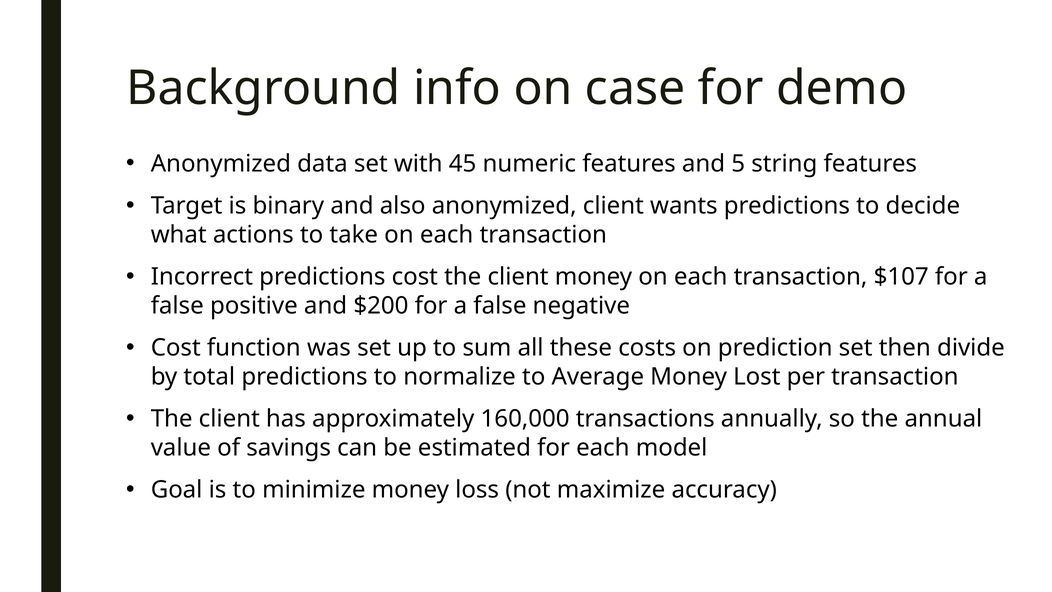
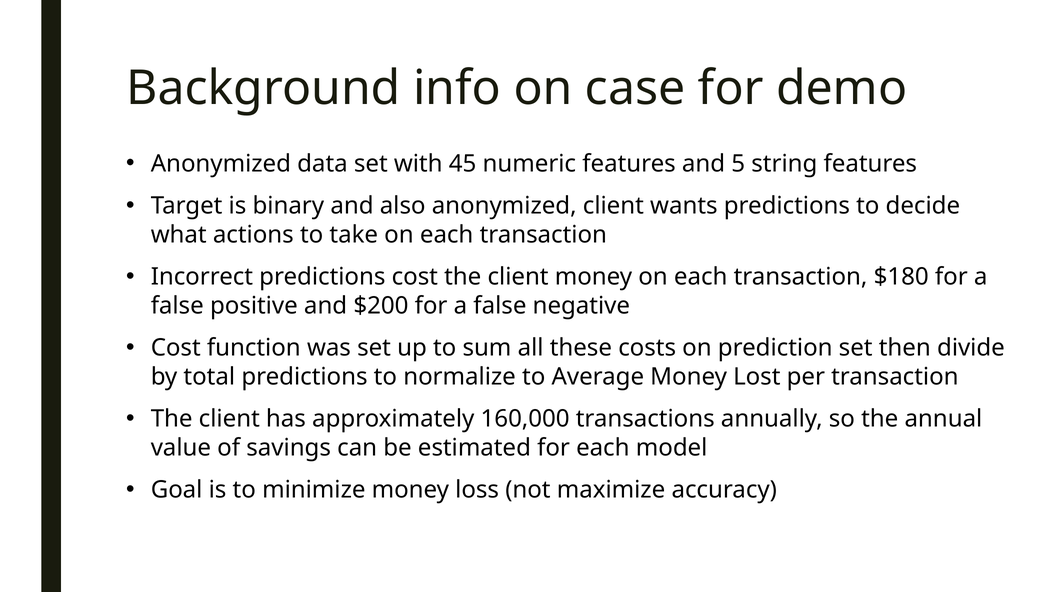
$107: $107 -> $180
